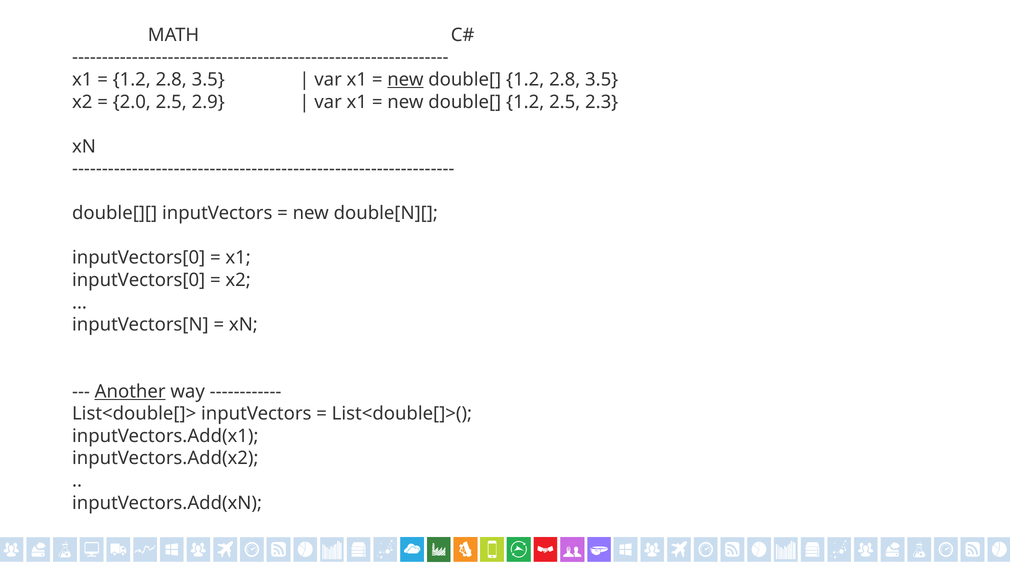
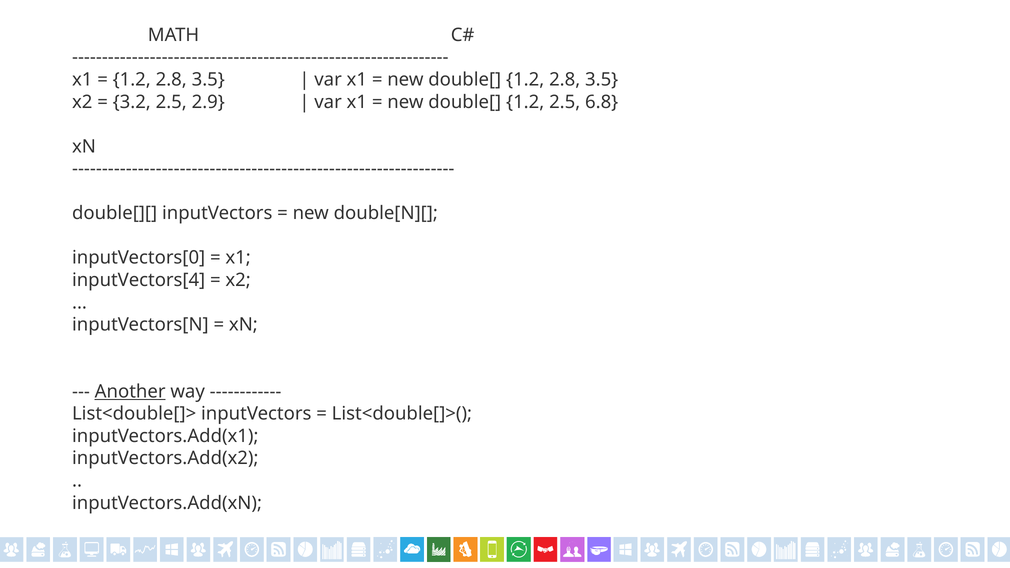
new at (405, 80) underline: present -> none
2.0: 2.0 -> 3.2
2.3: 2.3 -> 6.8
inputVectors[0 at (139, 280): inputVectors[0 -> inputVectors[4
